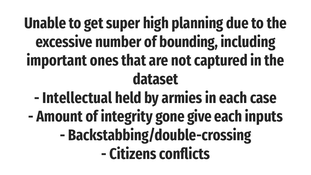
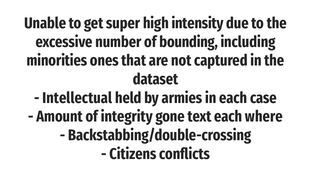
planning: planning -> intensity
important: important -> minorities
give: give -> text
inputs: inputs -> where
